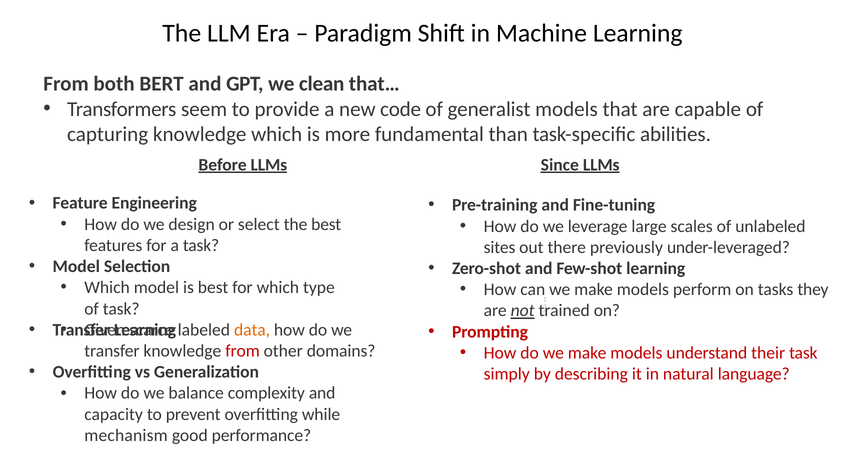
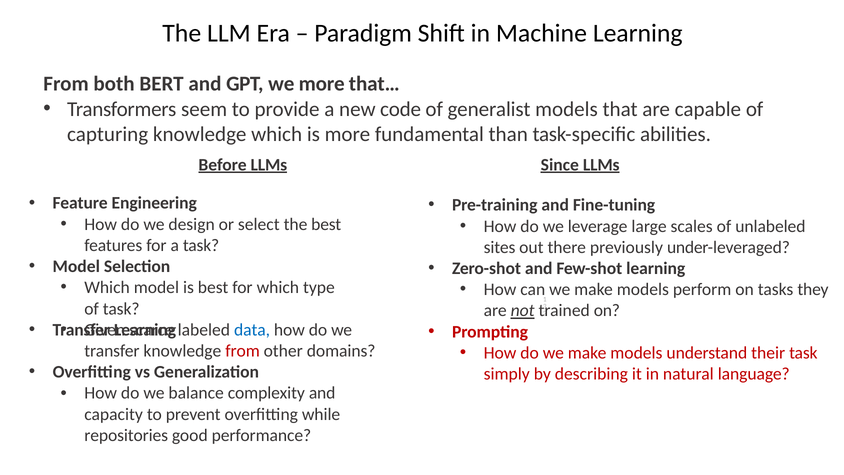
we clean: clean -> more
data colour: orange -> blue
mechanism: mechanism -> repositories
